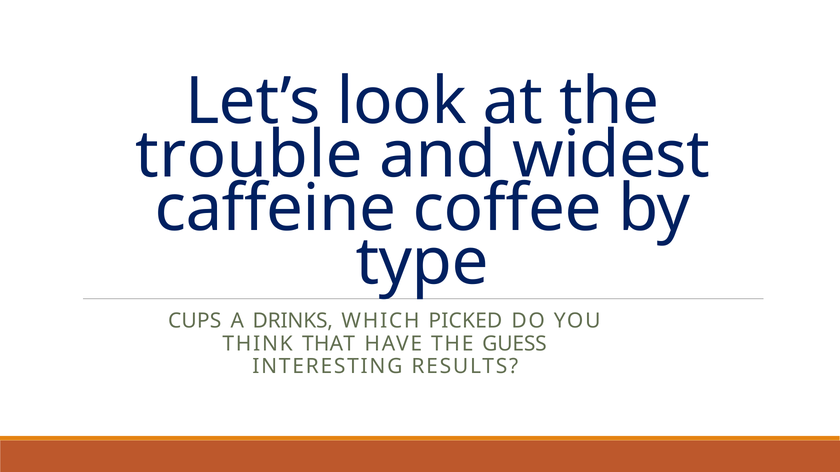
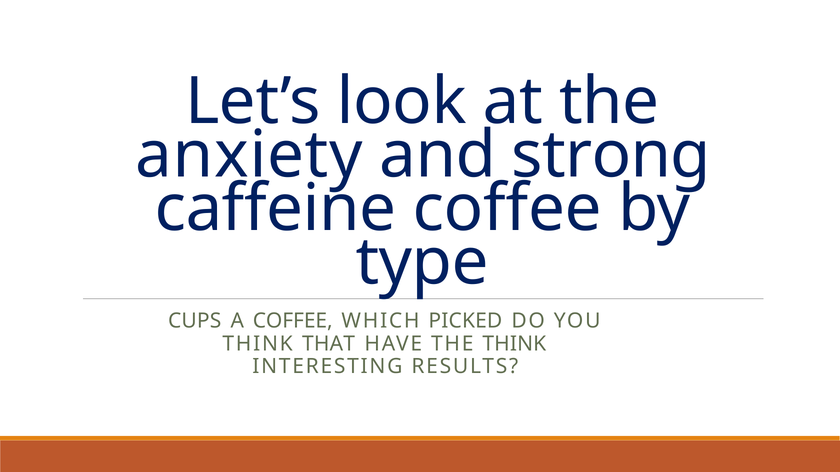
trouble: trouble -> anxiety
widest: widest -> strong
A DRINKS: DRINKS -> COFFEE
THE GUESS: GUESS -> THINK
